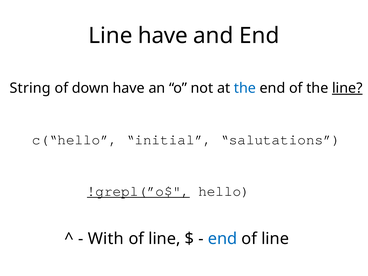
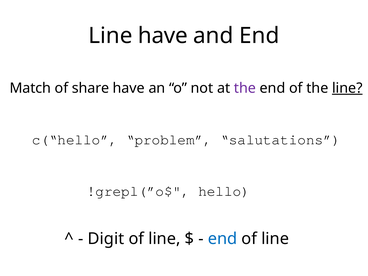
String: String -> Match
down: down -> share
the at (245, 88) colour: blue -> purple
initial: initial -> problem
!grepl(”o$ underline: present -> none
With: With -> Digit
